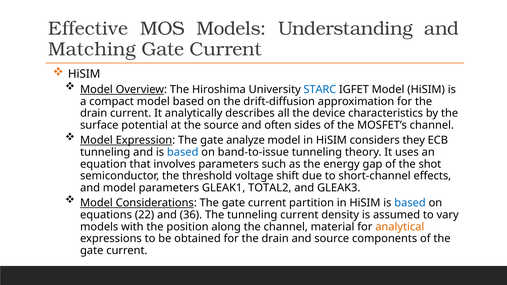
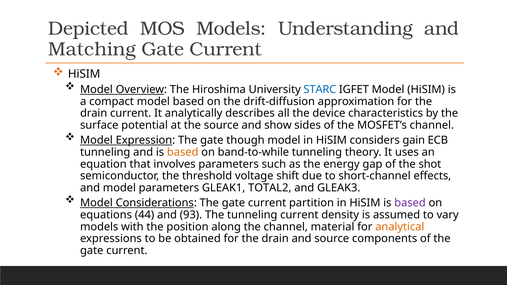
Effective: Effective -> Depicted
often: often -> show
analyze: analyze -> though
they: they -> gain
based at (183, 152) colour: blue -> orange
band-to-issue: band-to-issue -> band-to-while
based at (410, 203) colour: blue -> purple
22: 22 -> 44
36: 36 -> 93
